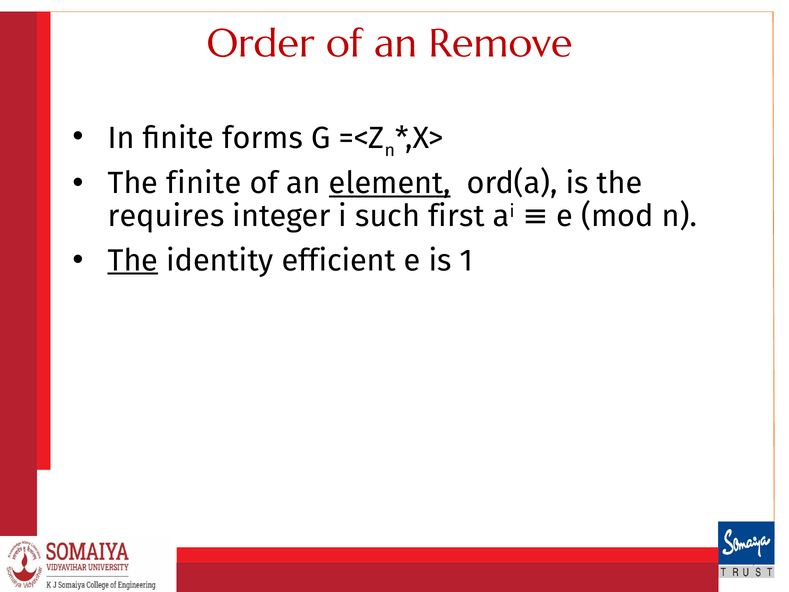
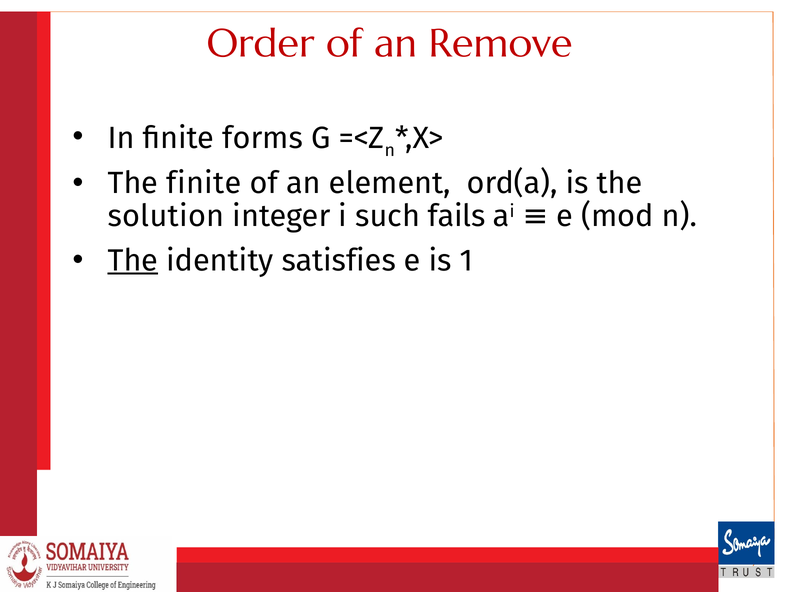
element underline: present -> none
requires: requires -> solution
first: first -> fails
efficient: efficient -> satisfies
